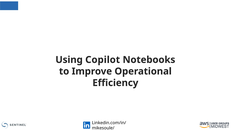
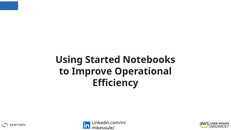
Copilot: Copilot -> Started
